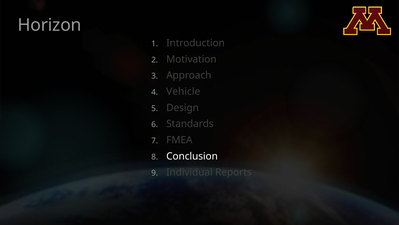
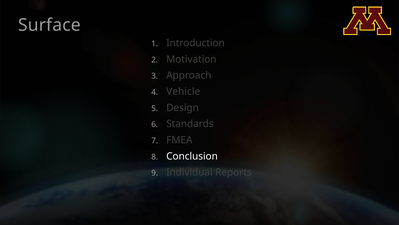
Horizon: Horizon -> Surface
